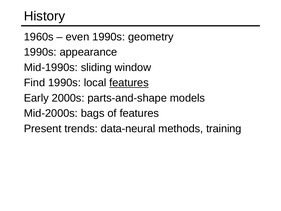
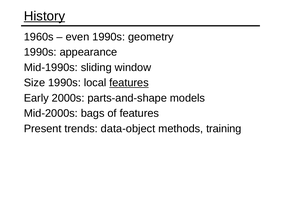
History underline: none -> present
Find: Find -> Size
data-neural: data-neural -> data-object
